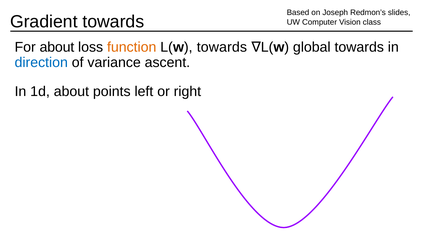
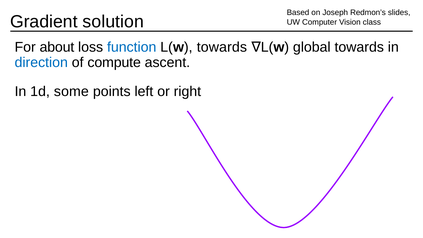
Gradient towards: towards -> solution
function colour: orange -> blue
variance: variance -> compute
1d about: about -> some
